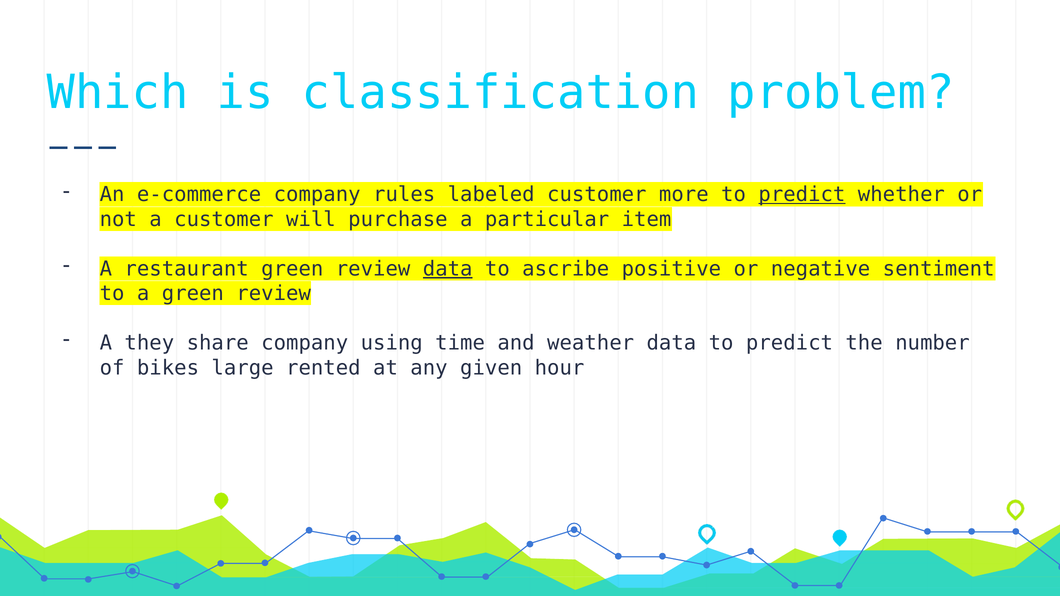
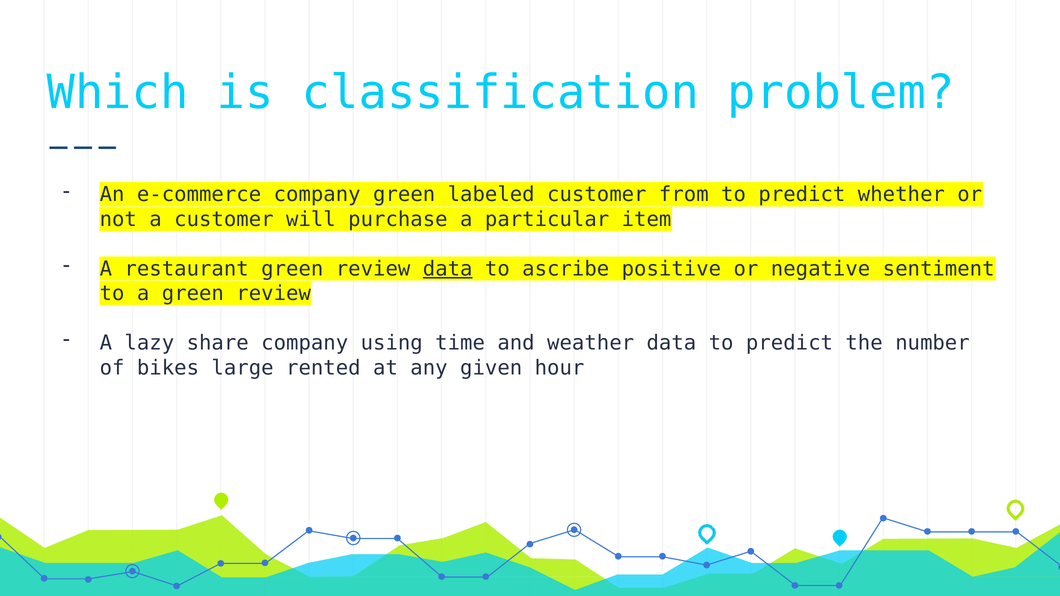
company rules: rules -> green
more: more -> from
predict at (802, 195) underline: present -> none
they: they -> lazy
